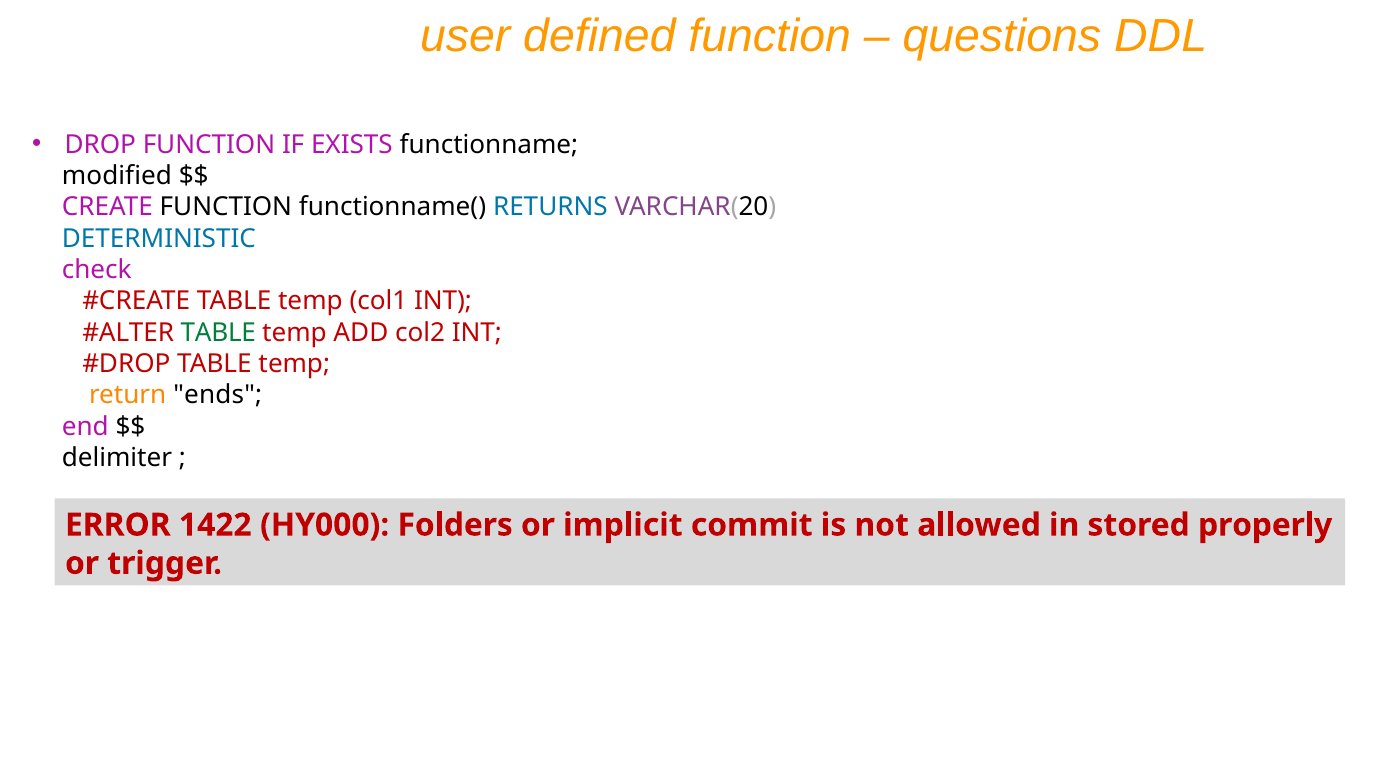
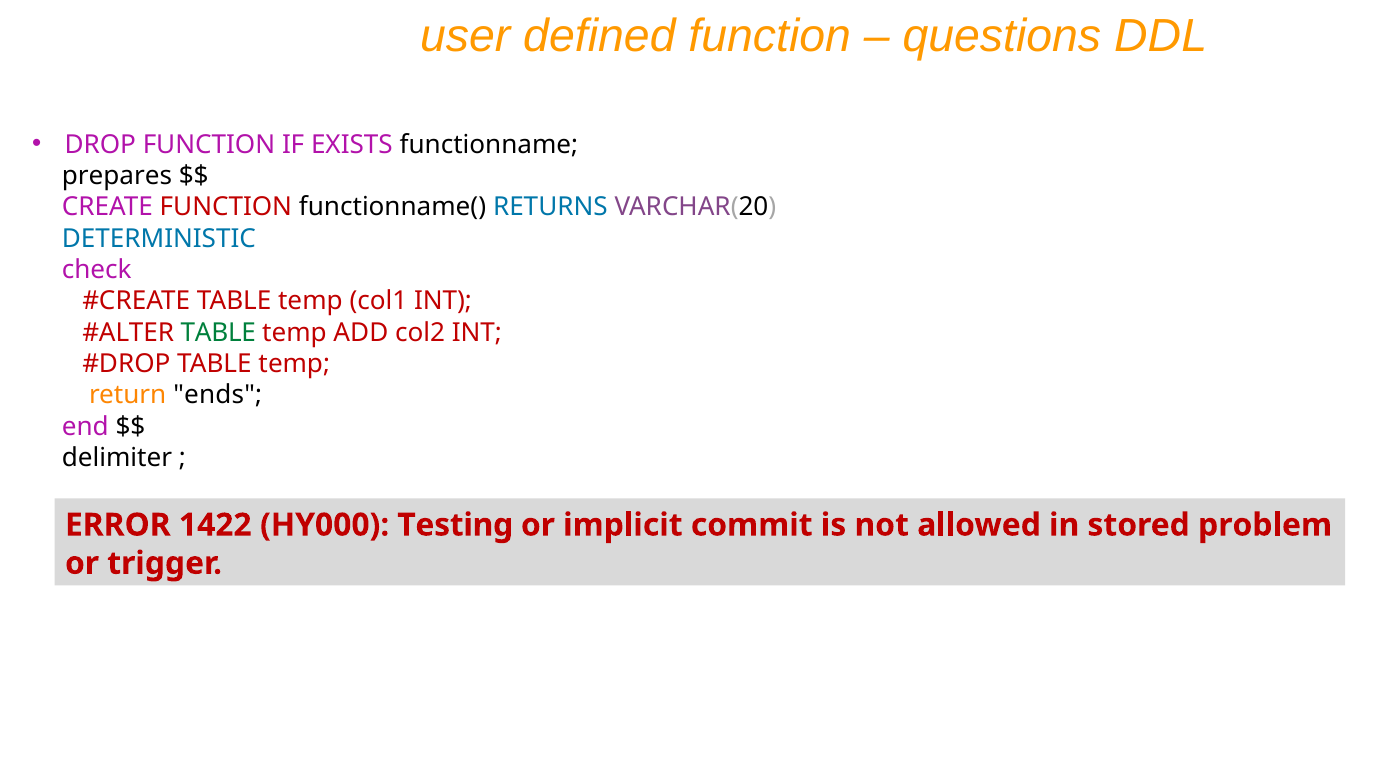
modified: modified -> prepares
FUNCTION at (226, 207) colour: black -> red
Folders: Folders -> Testing
properly: properly -> problem
